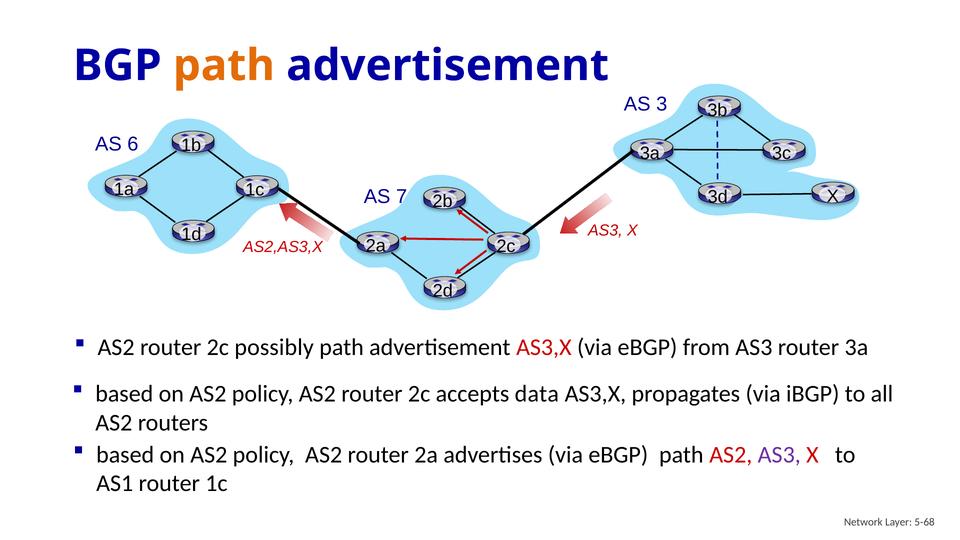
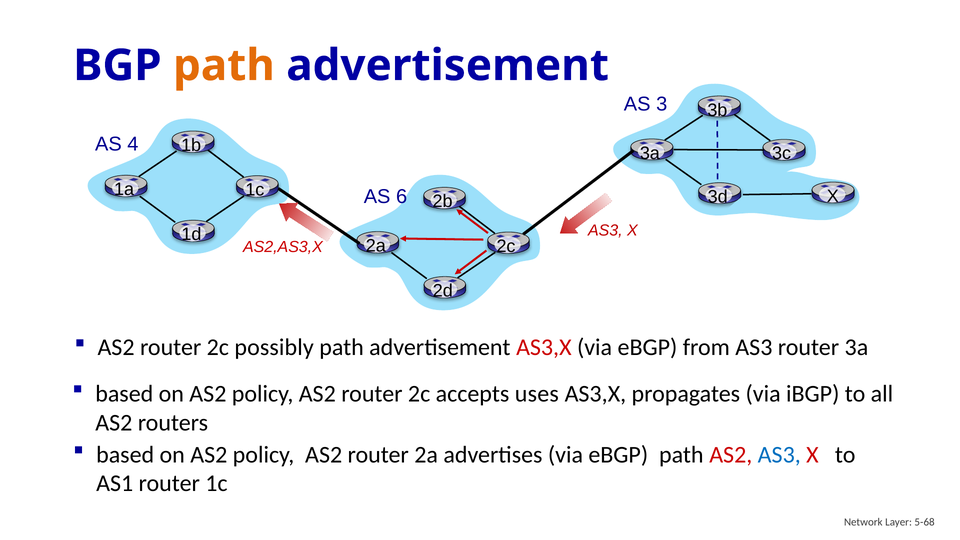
6: 6 -> 4
7: 7 -> 6
data: data -> uses
AS3 at (779, 455) colour: purple -> blue
